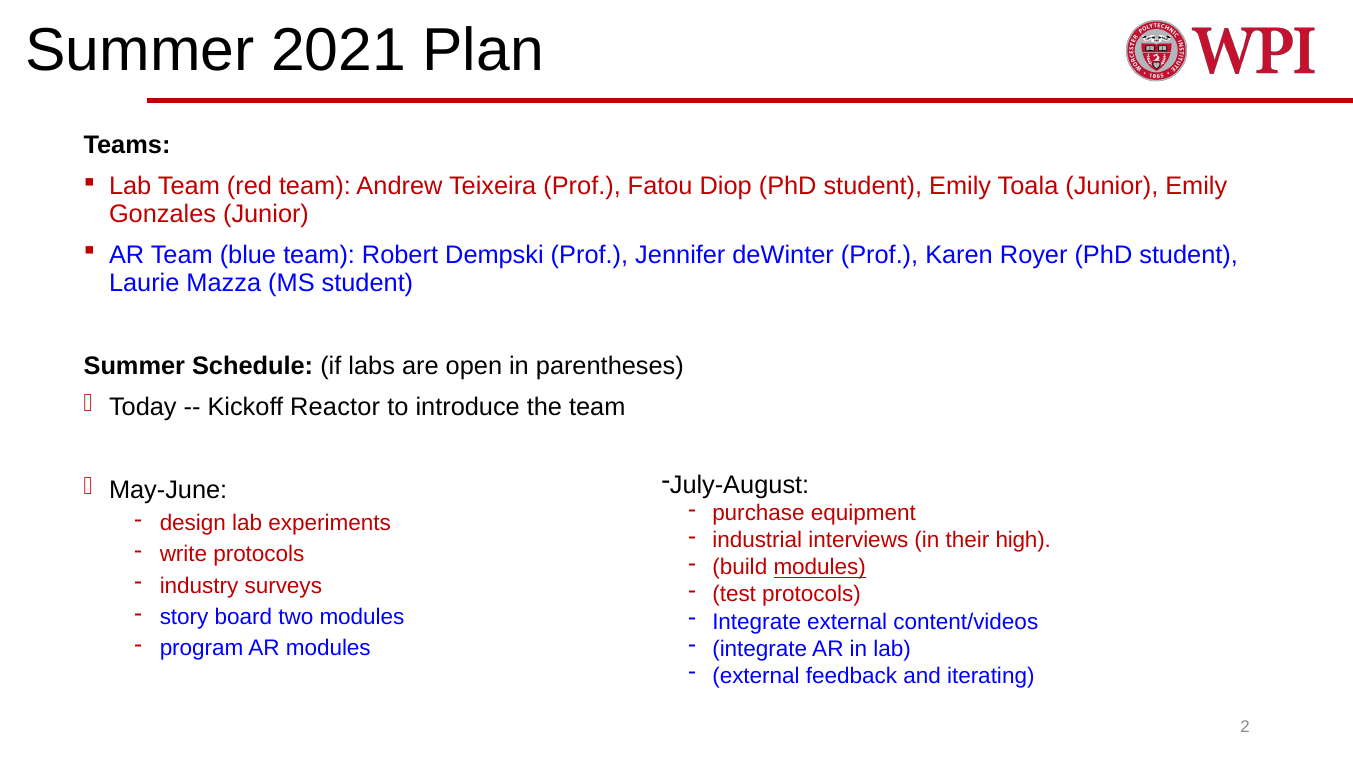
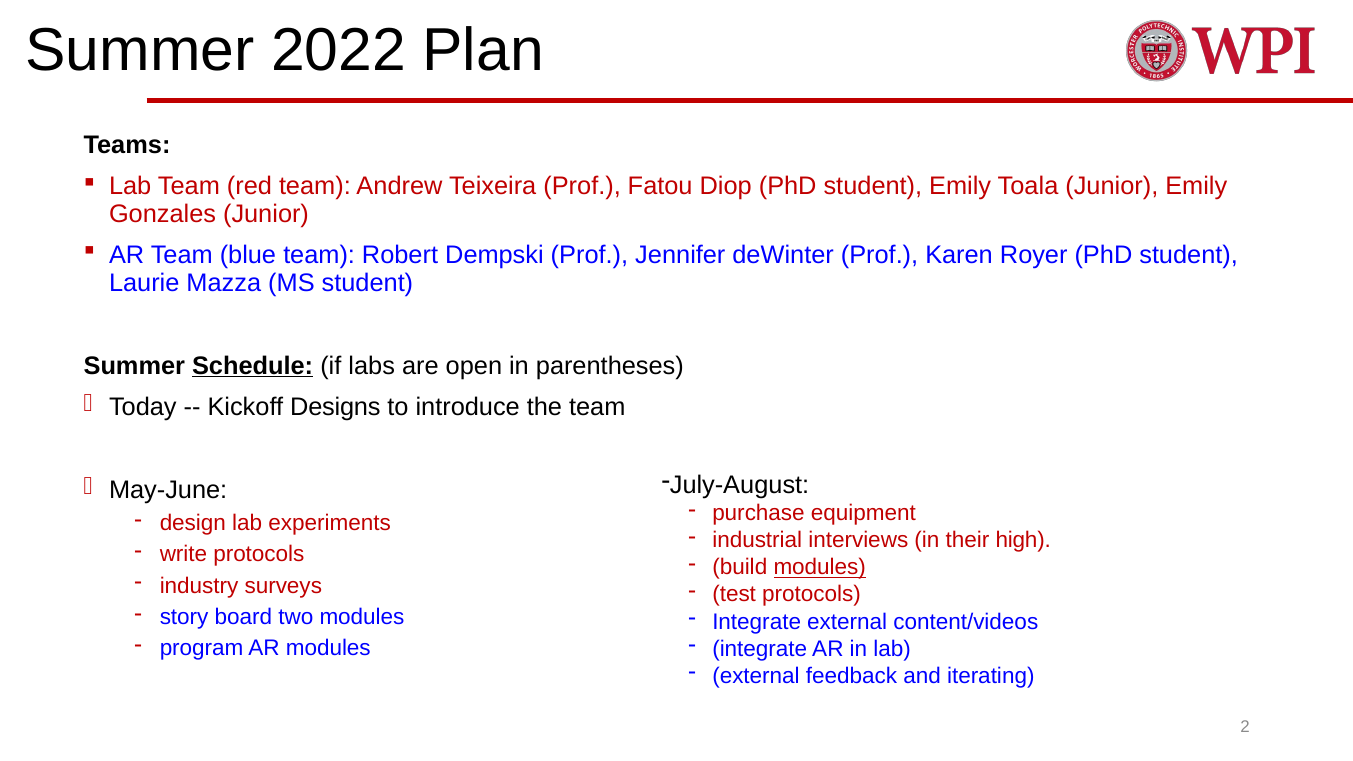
2021: 2021 -> 2022
Schedule underline: none -> present
Reactor: Reactor -> Designs
